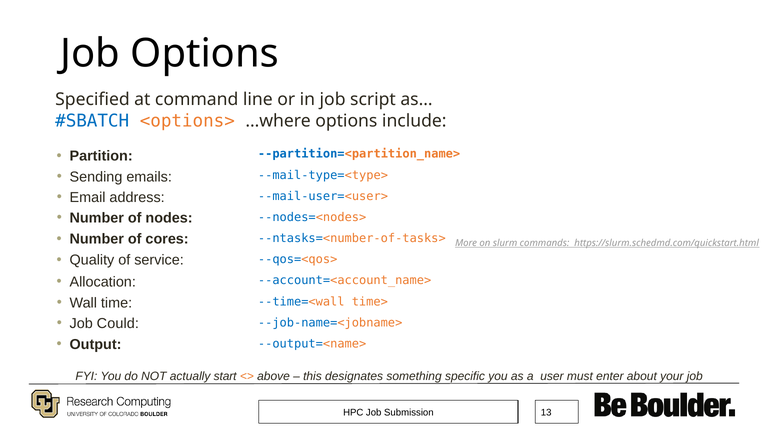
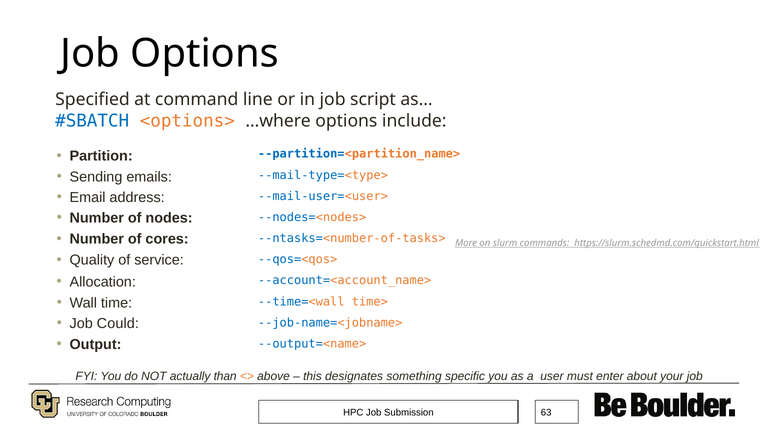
start: start -> than
13: 13 -> 63
